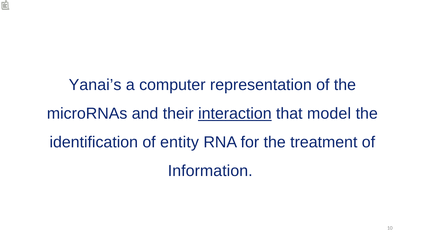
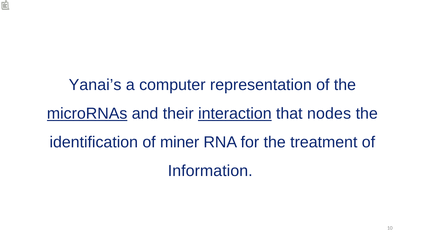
microRNAs underline: none -> present
model: model -> nodes
entity: entity -> miner
